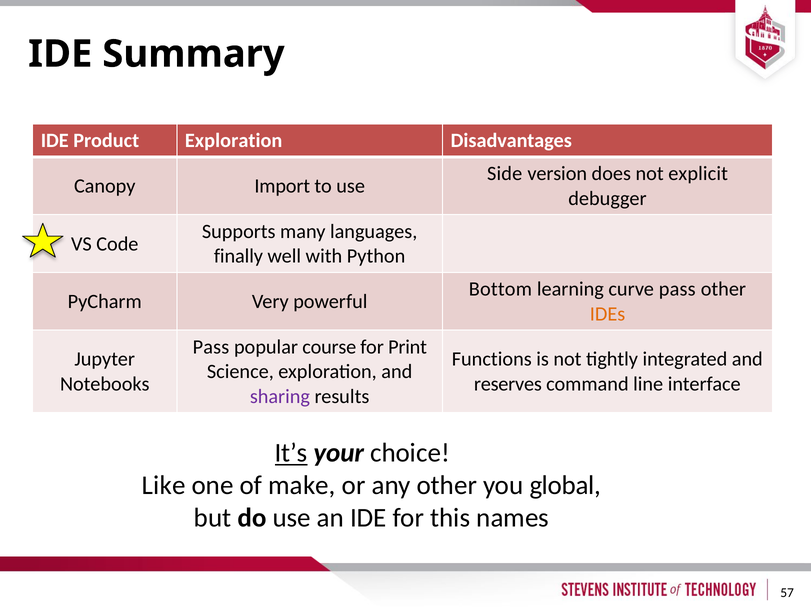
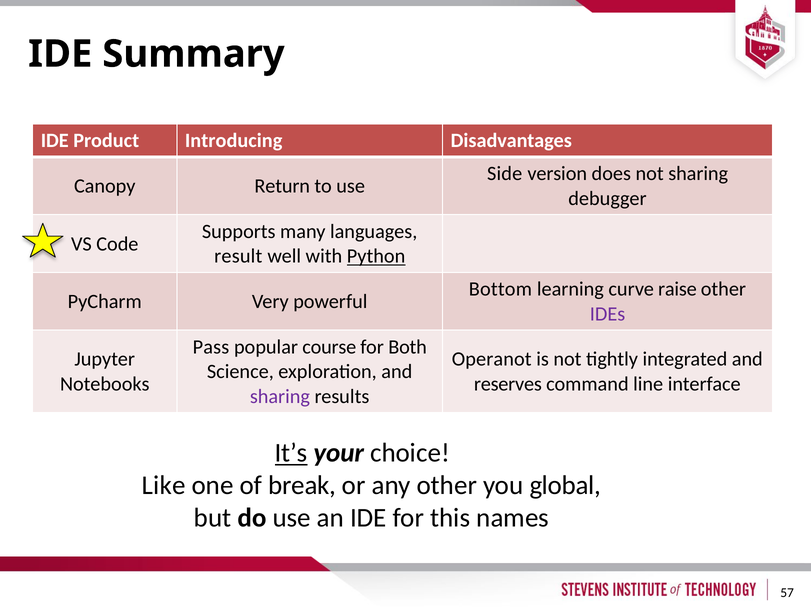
Product Exploration: Exploration -> Introducing
not explicit: explicit -> sharing
Import: Import -> Return
finally: finally -> result
Python underline: none -> present
curve pass: pass -> raise
IDEs colour: orange -> purple
Print: Print -> Both
Functions: Functions -> Operanot
make: make -> break
